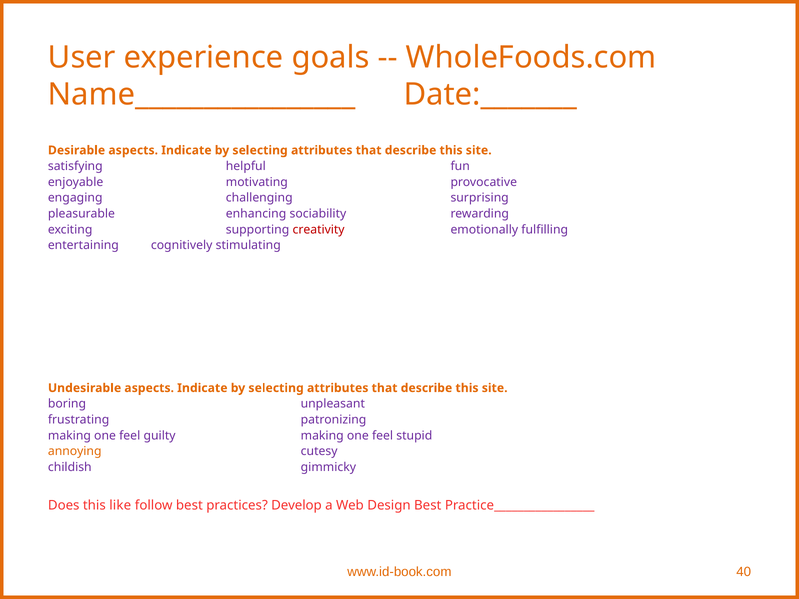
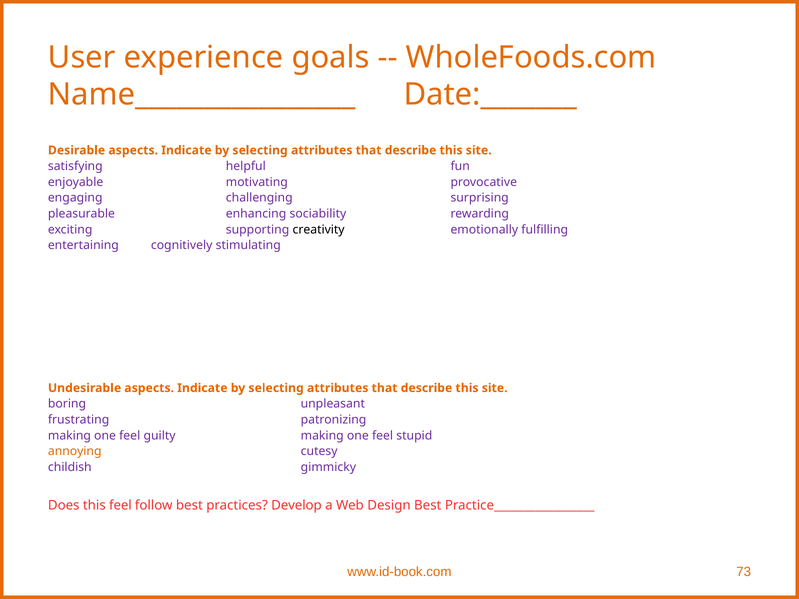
creativity colour: red -> black
this like: like -> feel
40: 40 -> 73
